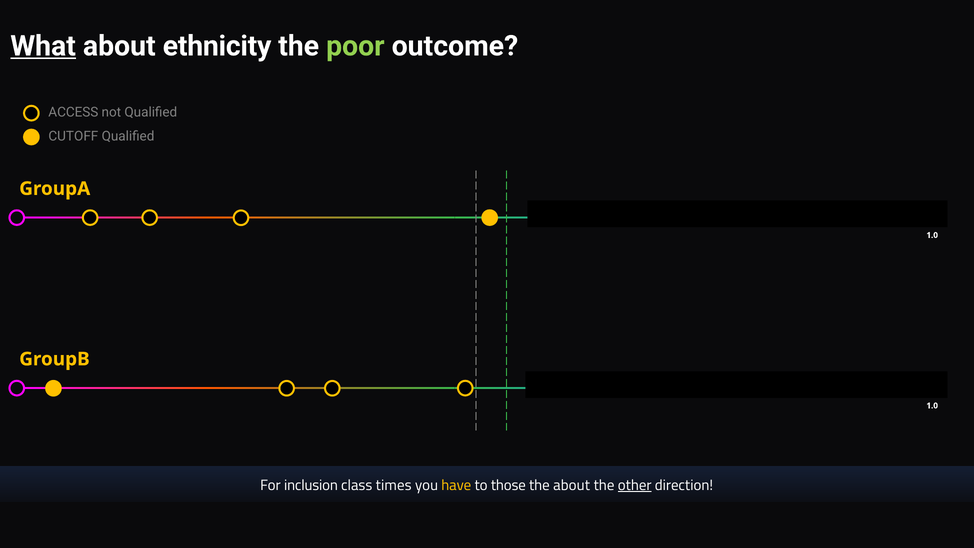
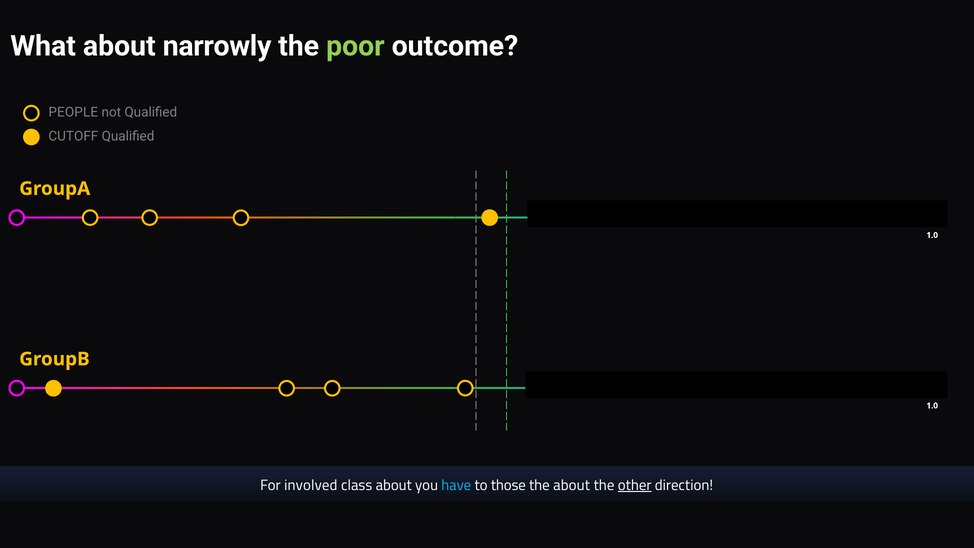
What underline: present -> none
ethnicity: ethnicity -> narrowly
ACCESS: ACCESS -> PEOPLE
inclusion: inclusion -> involved
class times: times -> about
have colour: yellow -> light blue
